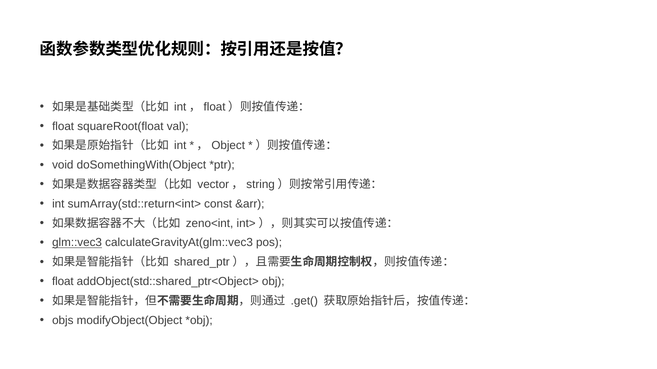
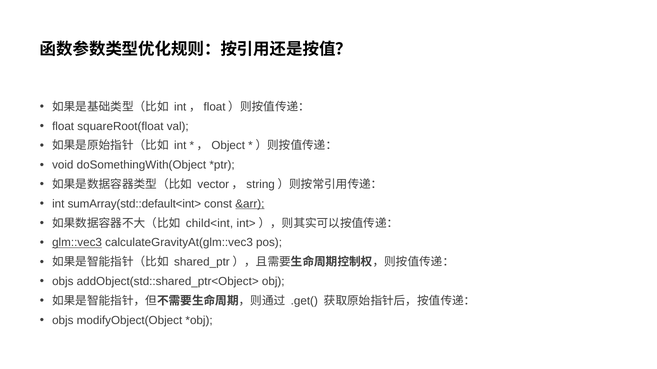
sumArray(std::return<int>: sumArray(std::return<int> -> sumArray(std::default<int>
&arr underline: none -> present
zeno<int: zeno<int -> child<int
float at (63, 282): float -> objs
